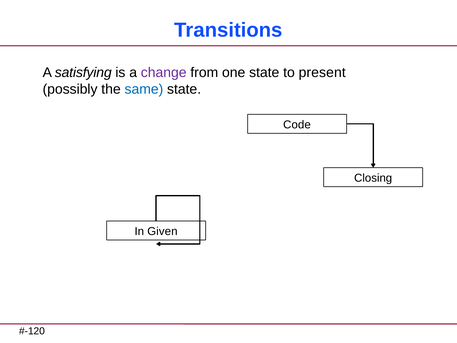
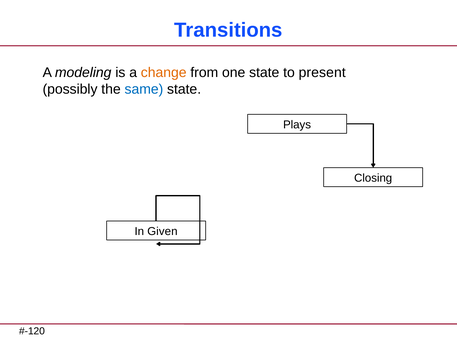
satisfying: satisfying -> modeling
change colour: purple -> orange
Code: Code -> Plays
